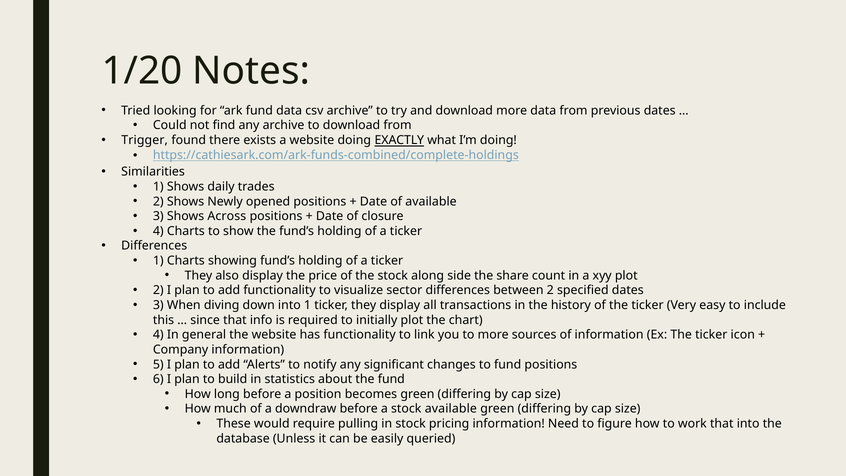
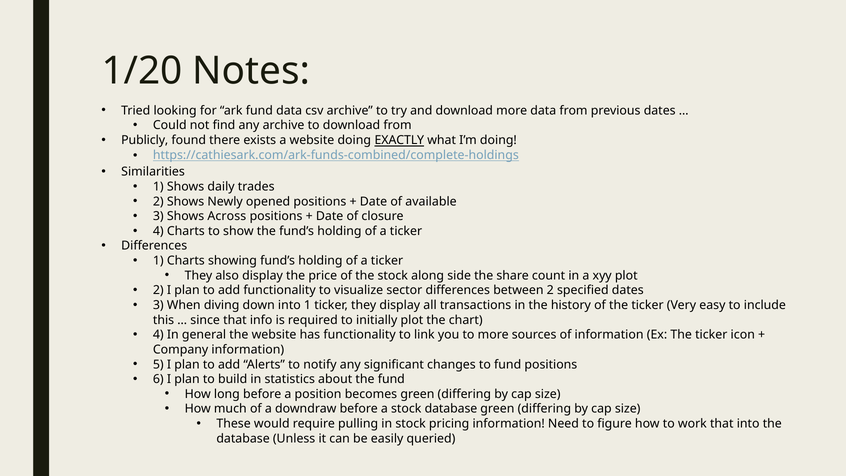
Trigger: Trigger -> Publicly
stock available: available -> database
